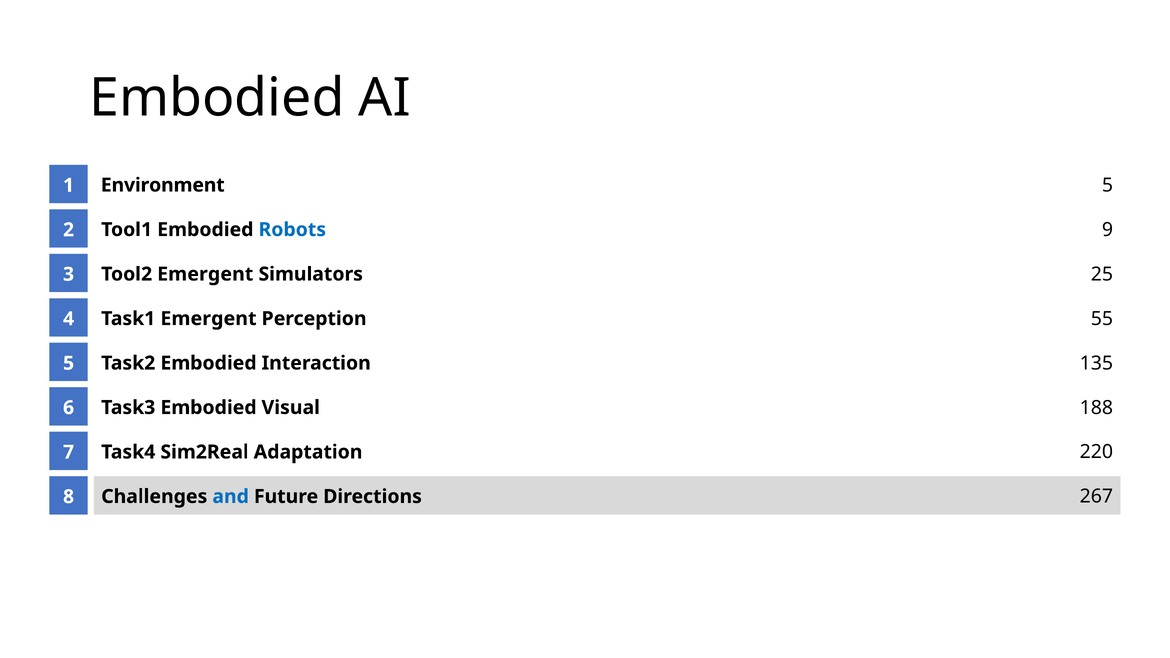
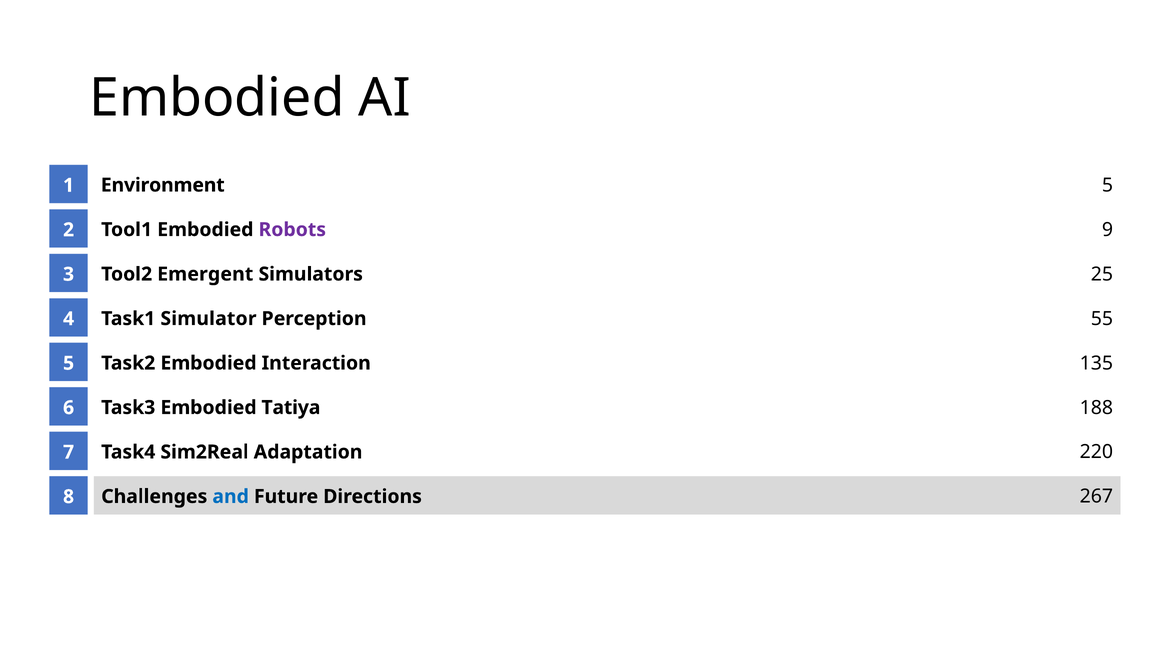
Robots colour: blue -> purple
Task1 Emergent: Emergent -> Simulator
Visual: Visual -> Tatiya
